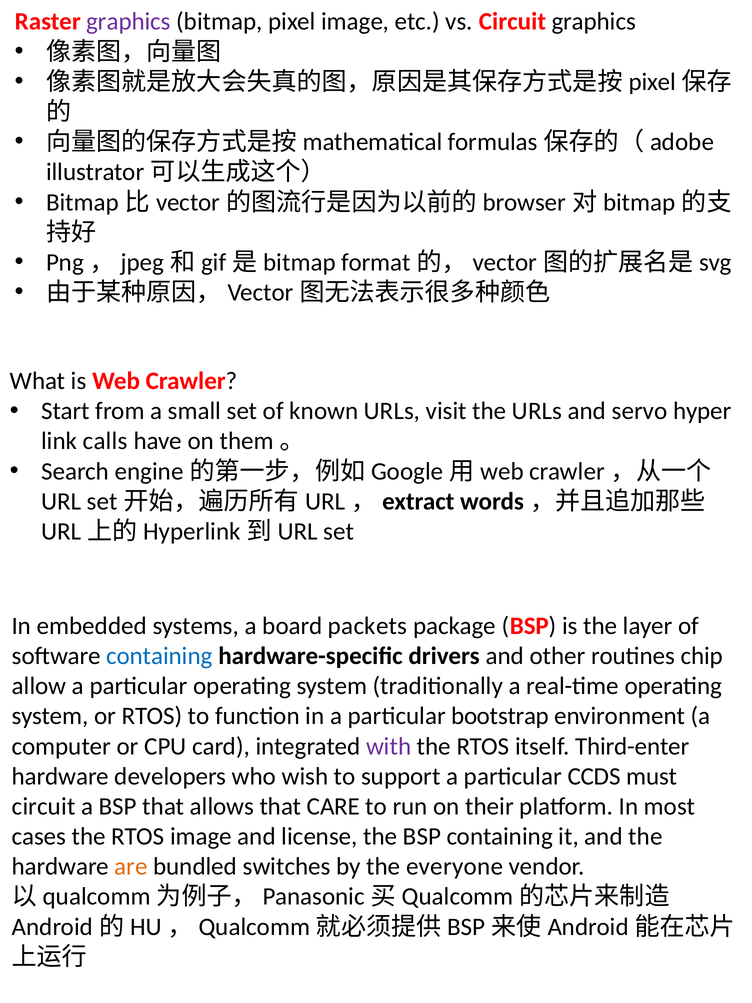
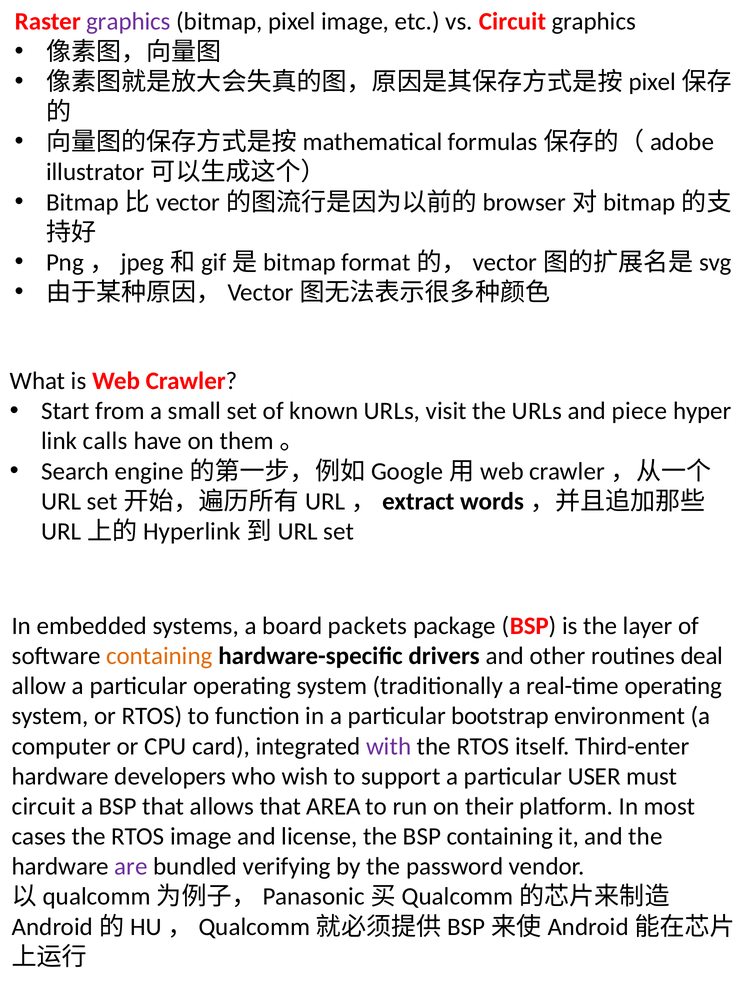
servo: servo -> piece
containing at (159, 656) colour: blue -> orange
chip: chip -> deal
CCDS: CCDS -> USER
CARE: CARE -> AREA
are colour: orange -> purple
switches: switches -> verifying
everyone: everyone -> password
